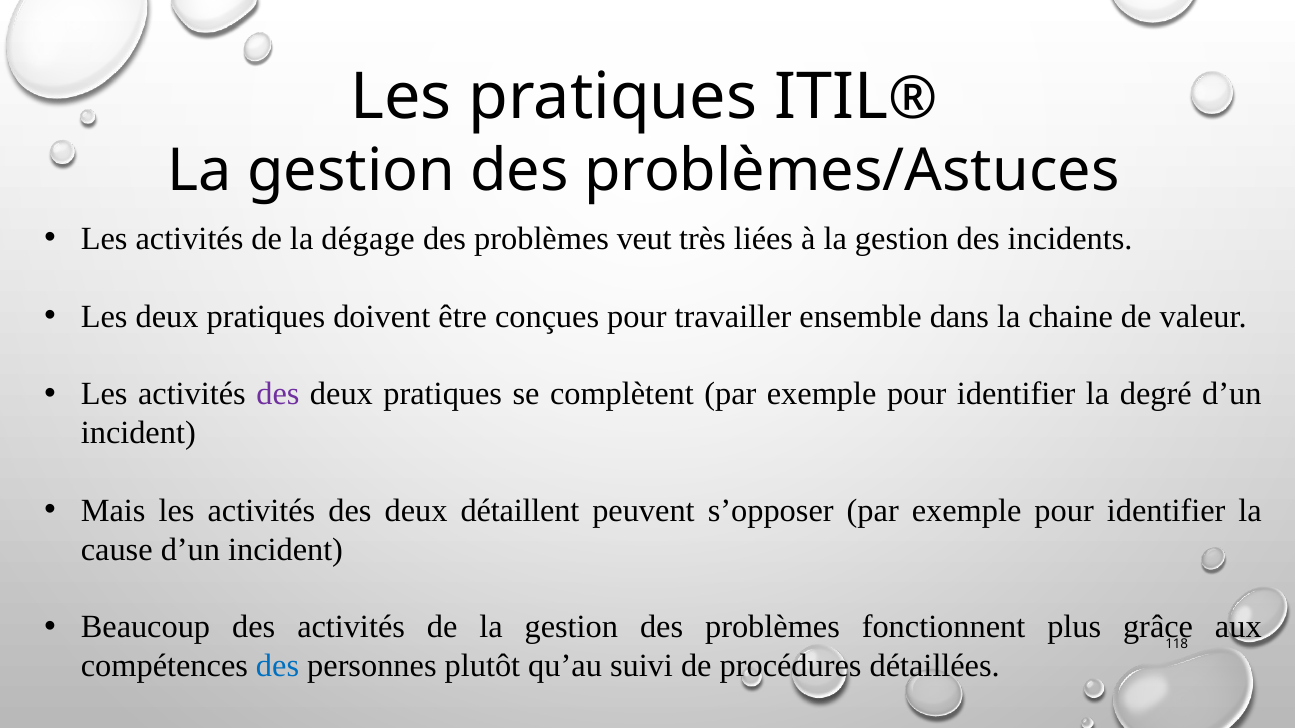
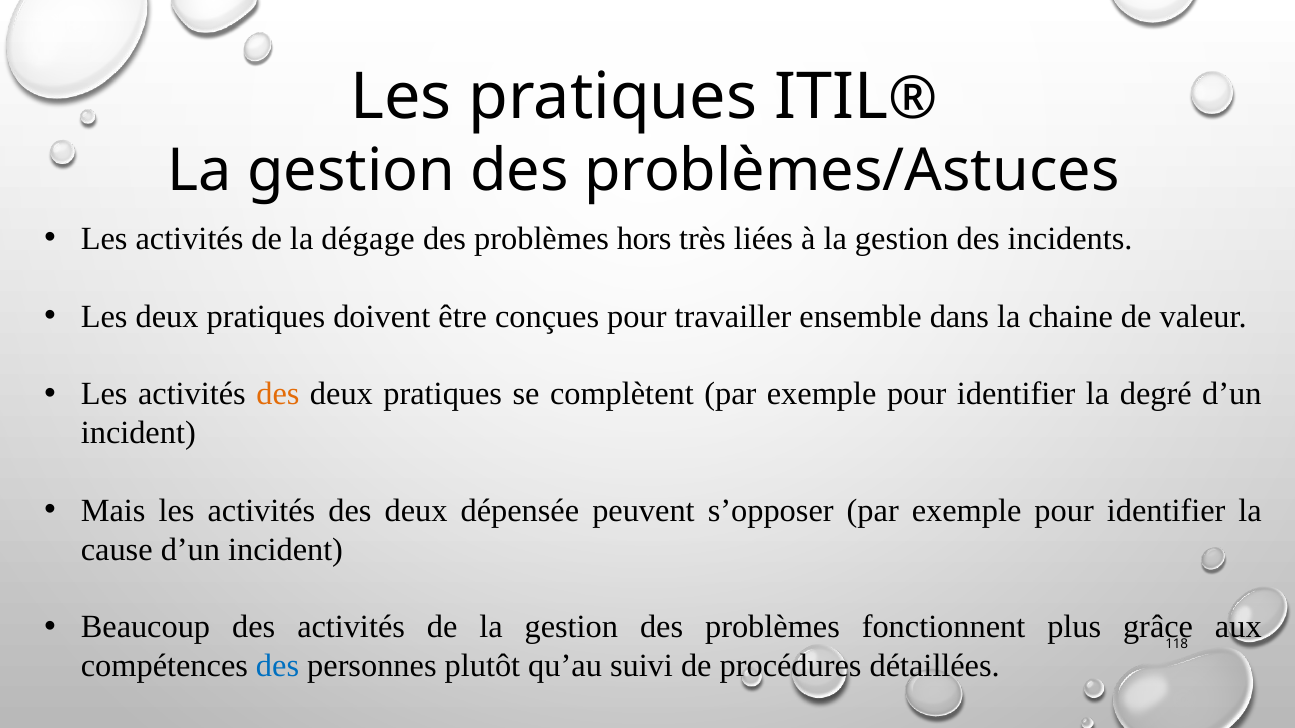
veut: veut -> hors
des at (278, 394) colour: purple -> orange
détaillent: détaillent -> dépensée
